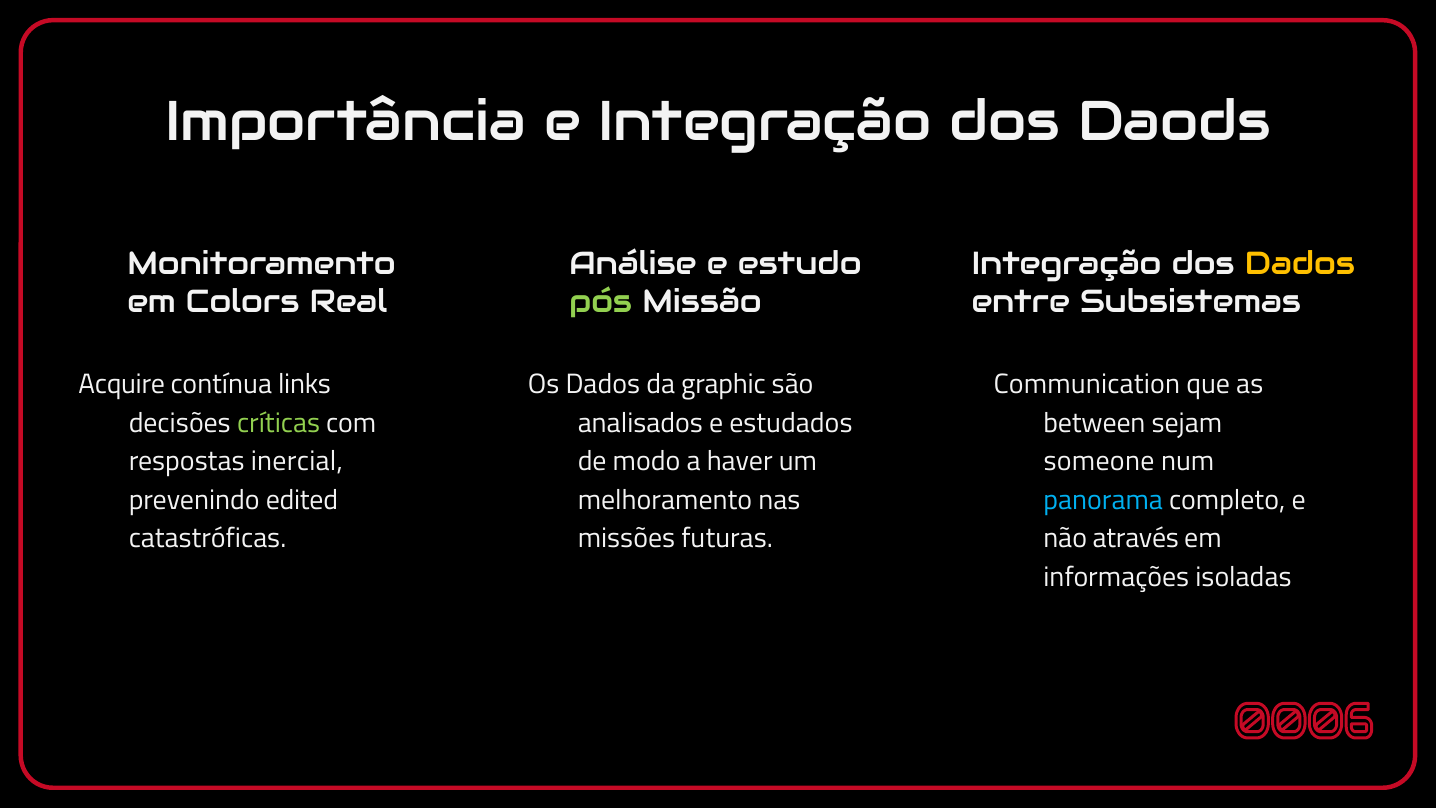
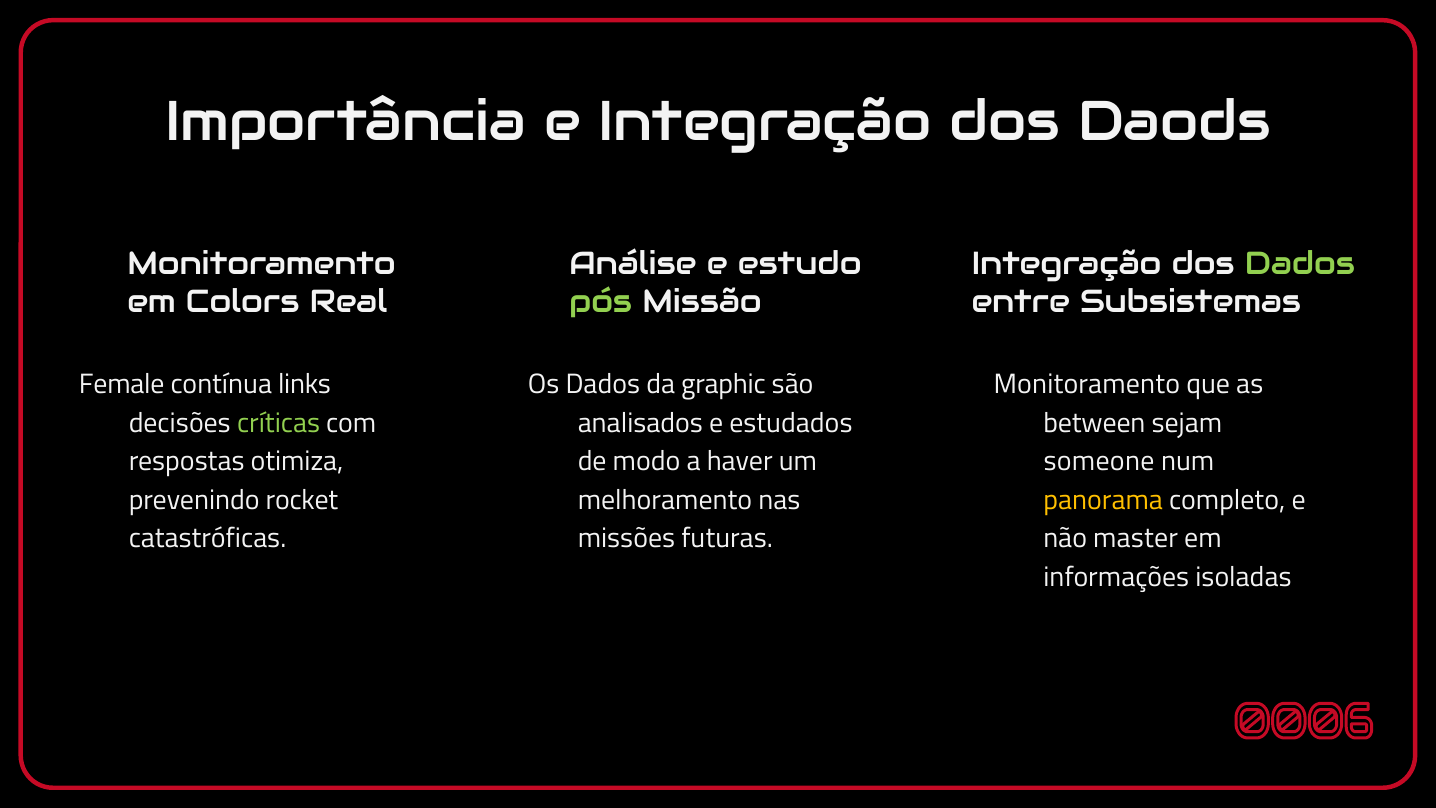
Dados at (1300, 264) colour: yellow -> light green
Acquire: Acquire -> Female
Communication at (1087, 384): Communication -> Monitoramento
inercial: inercial -> otimiza
edited: edited -> rocket
panorama colour: light blue -> yellow
através: através -> master
